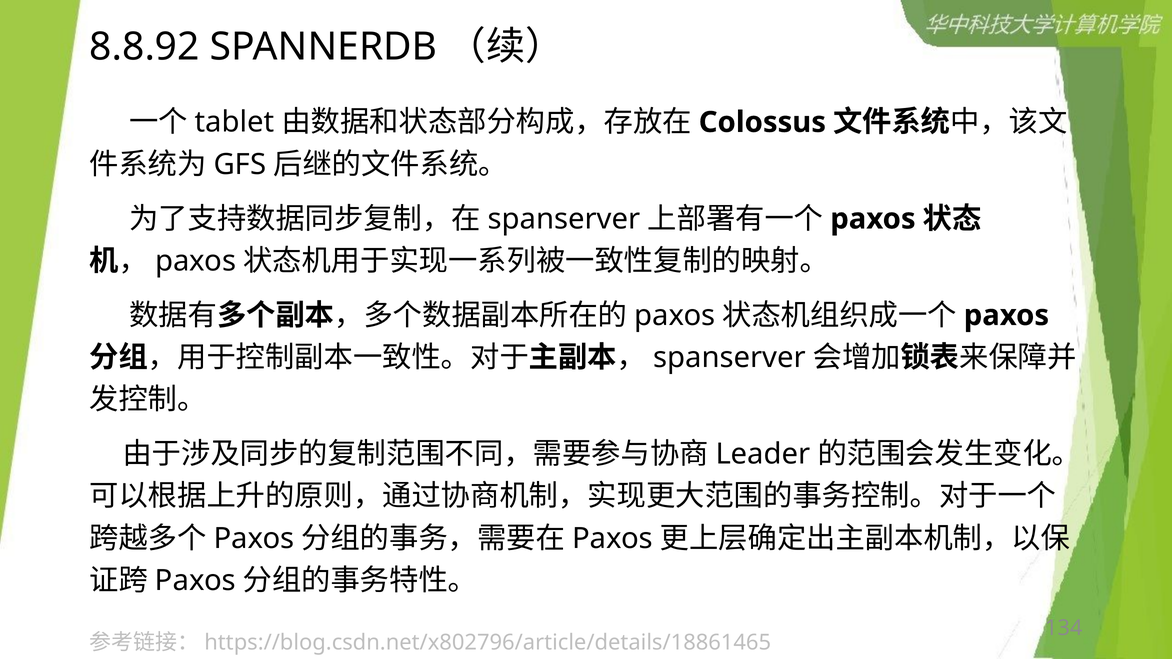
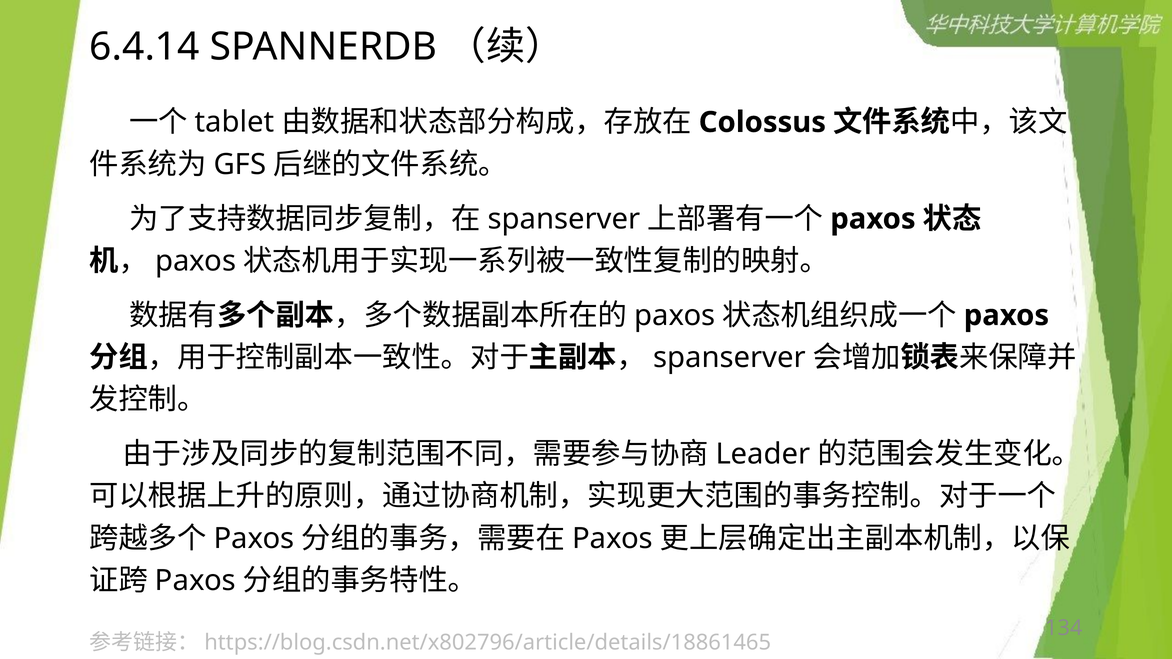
8.8.92: 8.8.92 -> 6.4.14
